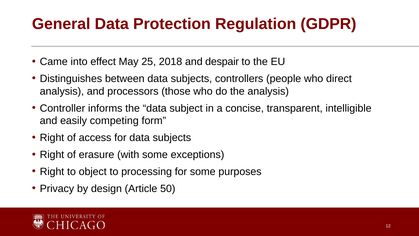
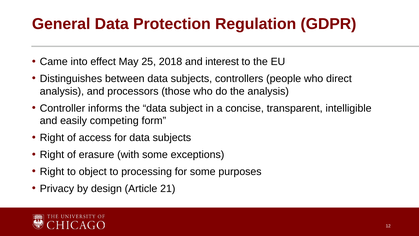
despair: despair -> interest
50: 50 -> 21
